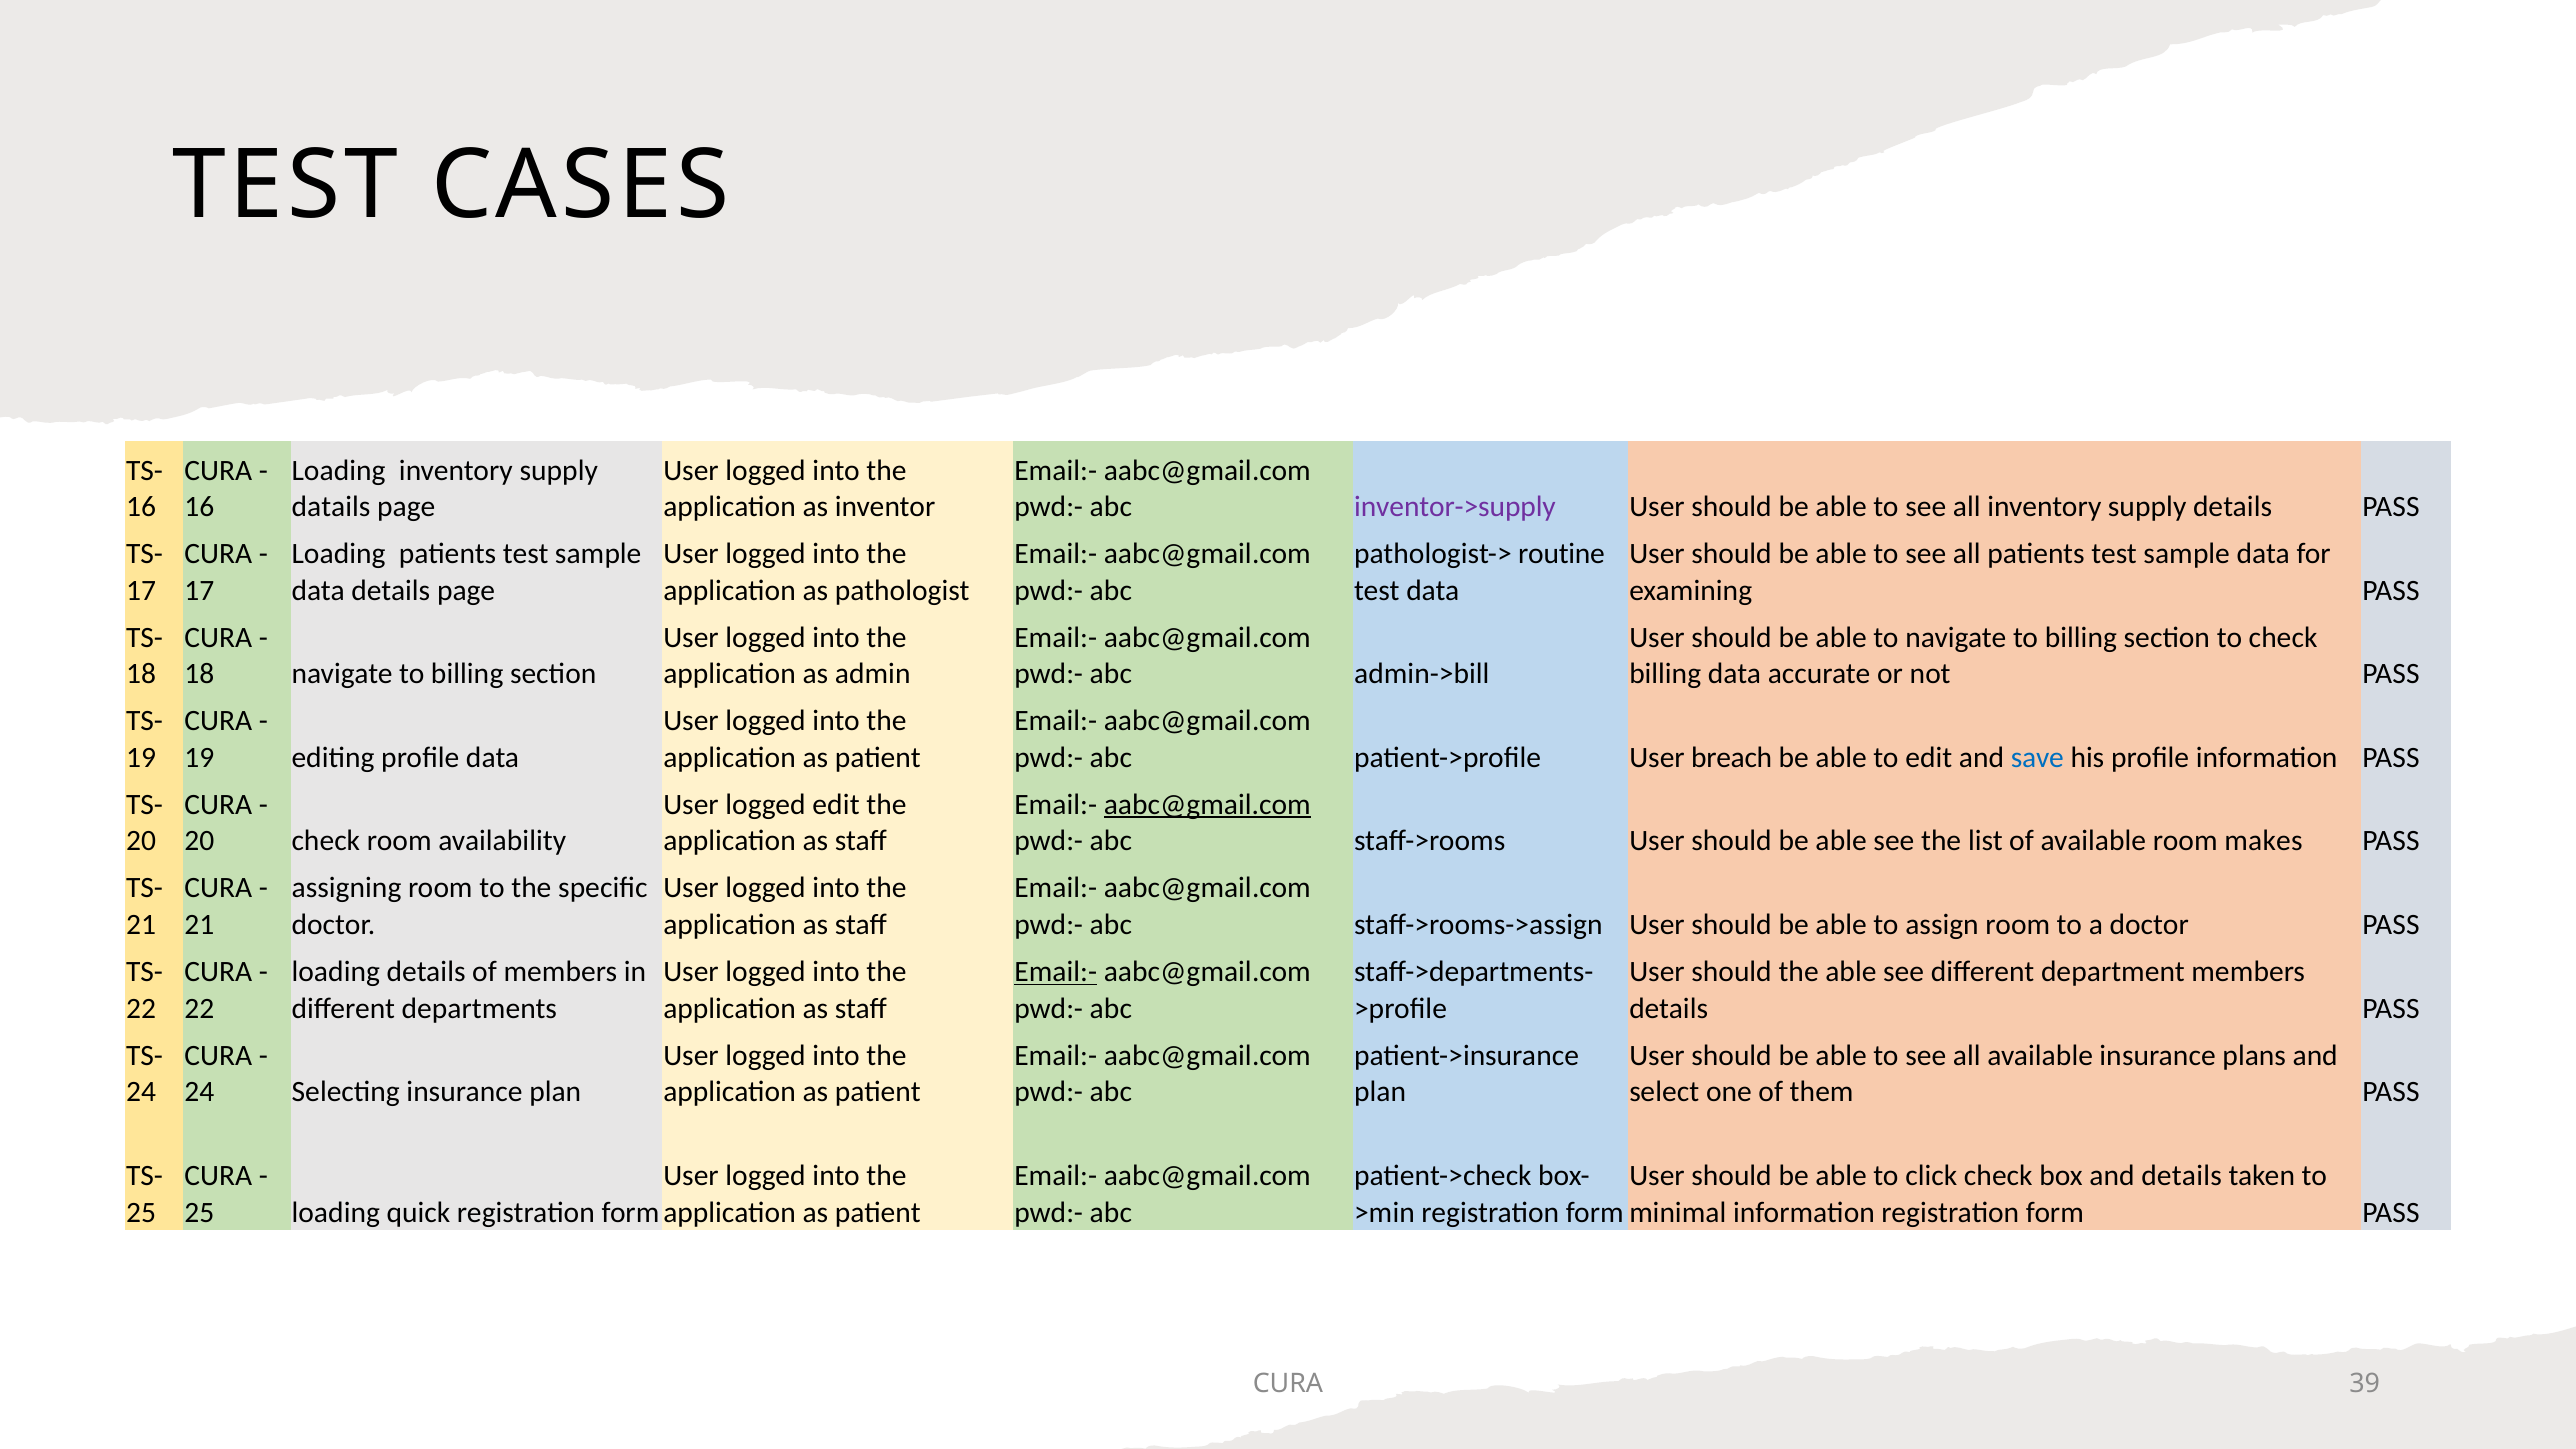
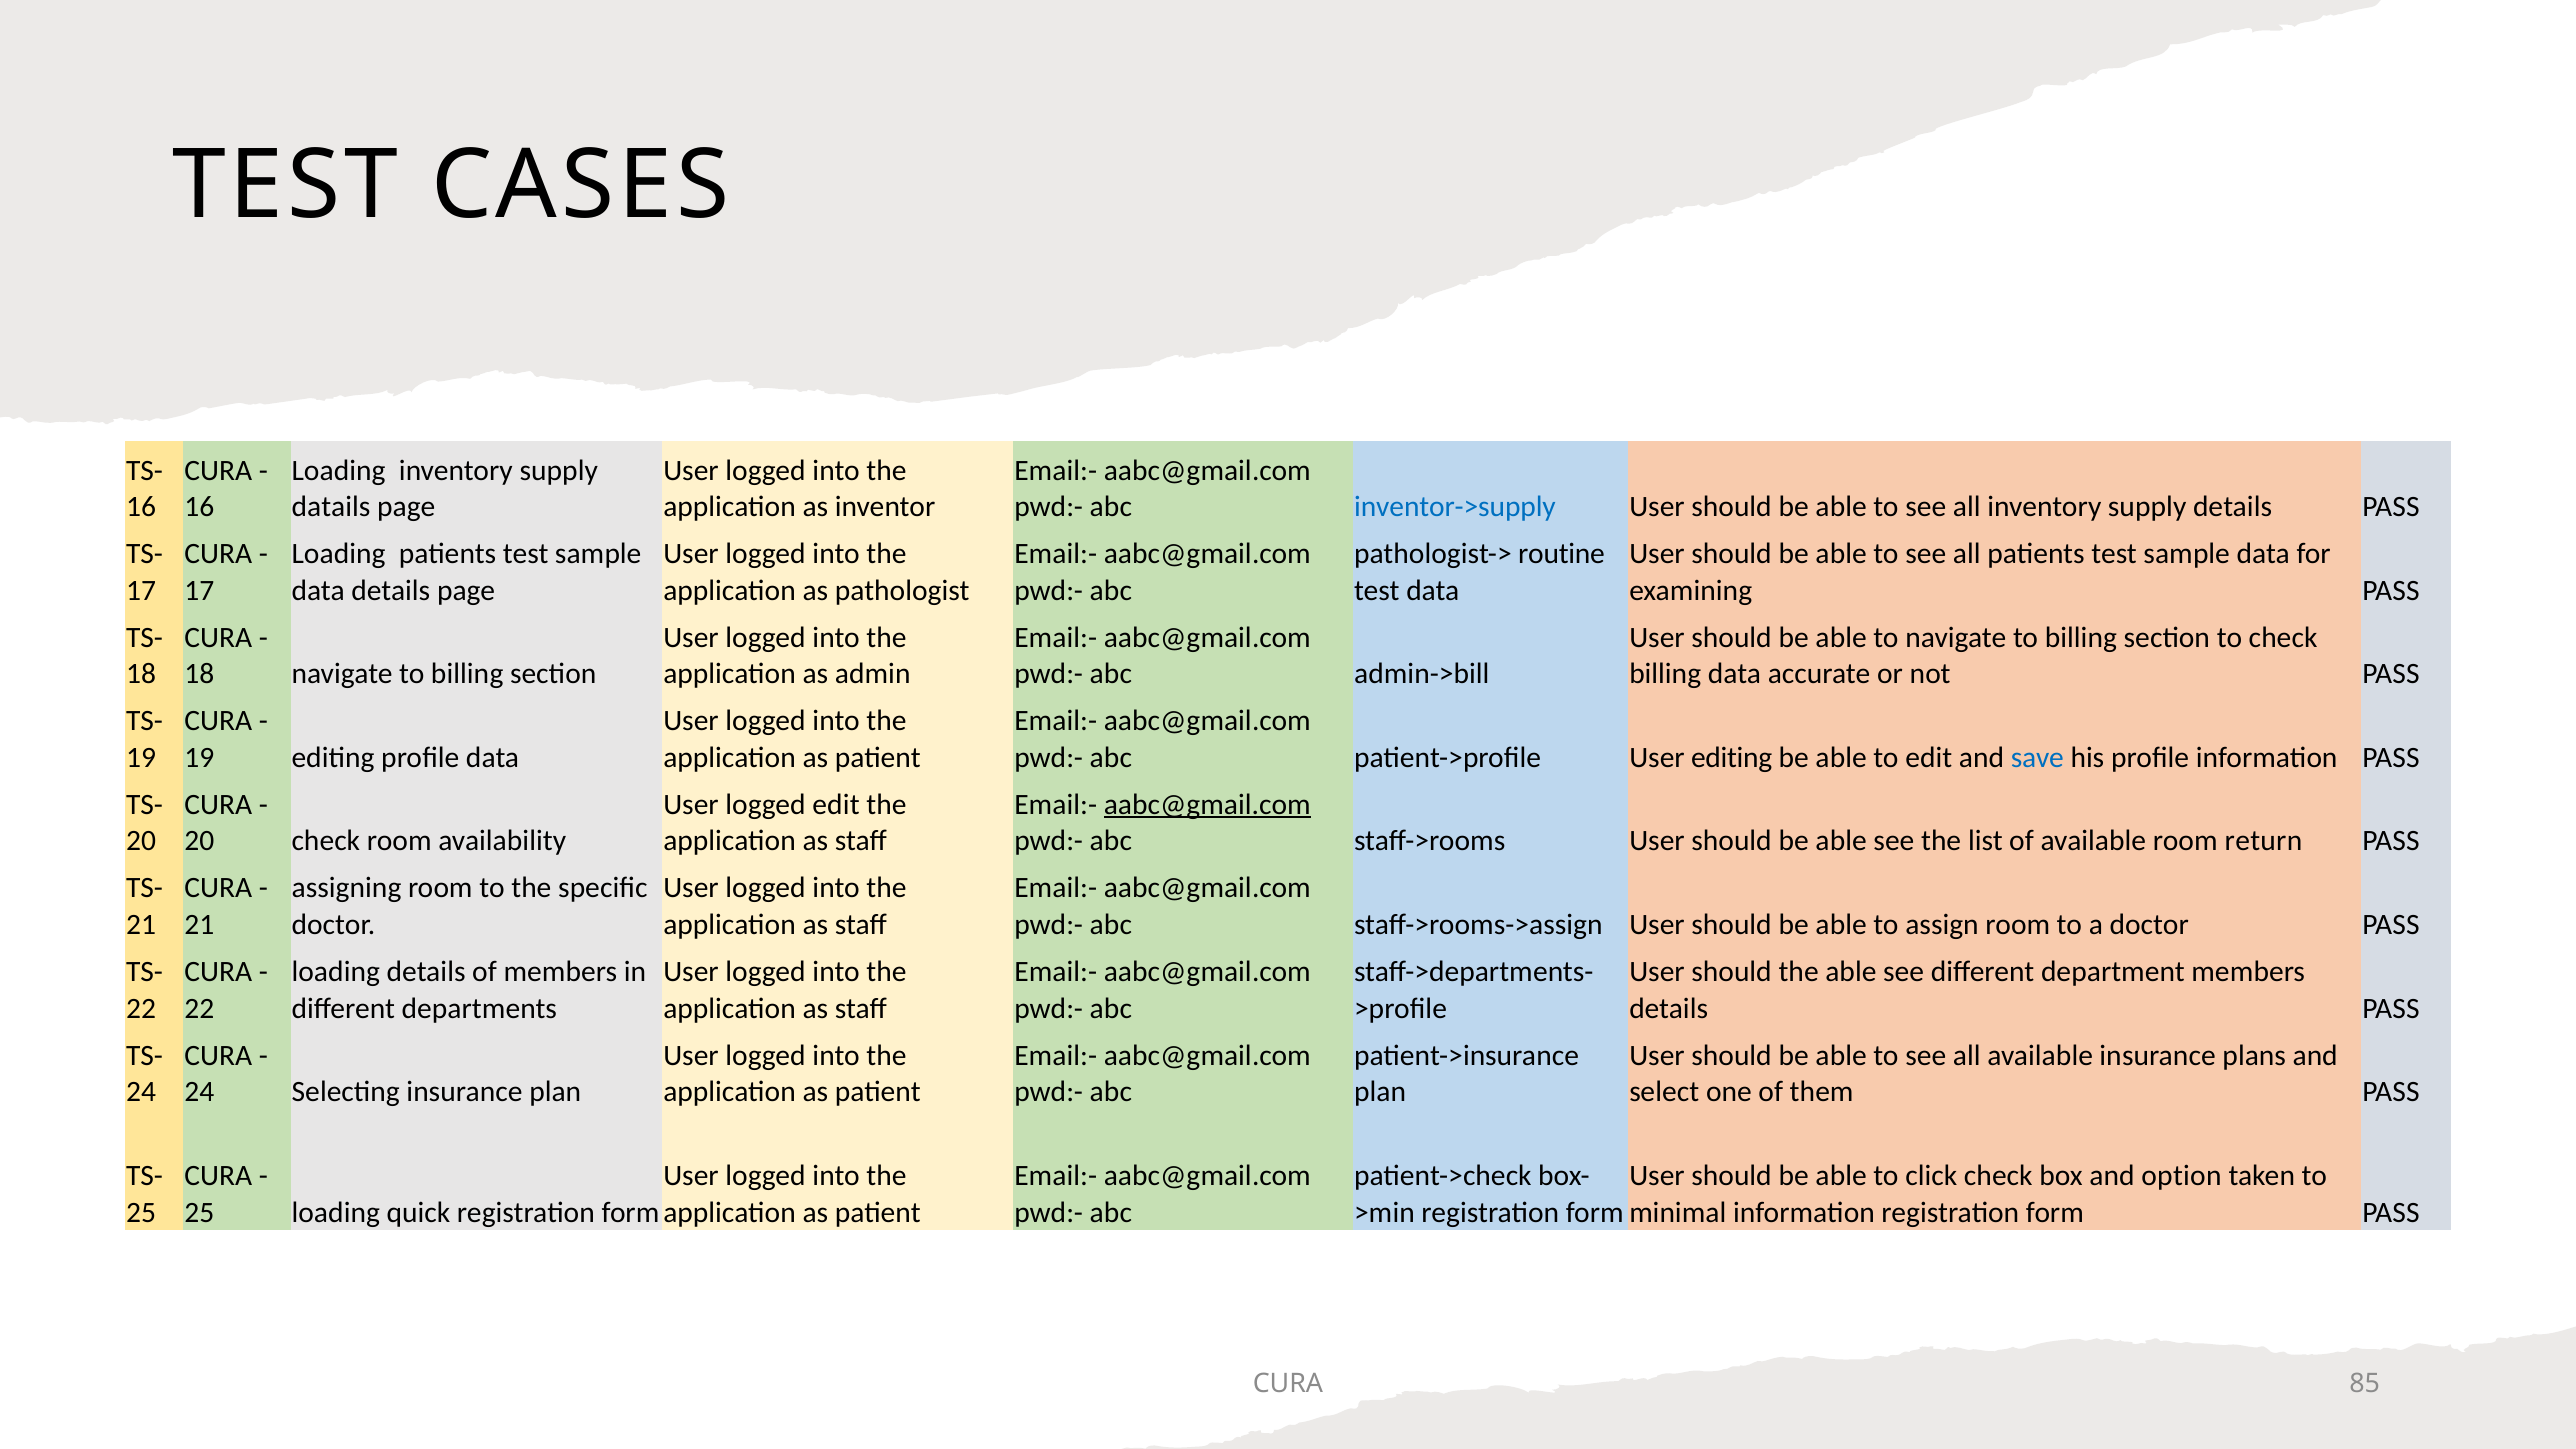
inventor->supply colour: purple -> blue
User breach: breach -> editing
makes: makes -> return
Email:- at (1056, 972) underline: present -> none
and details: details -> option
39: 39 -> 85
